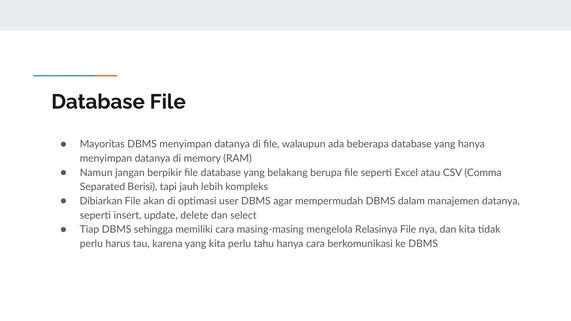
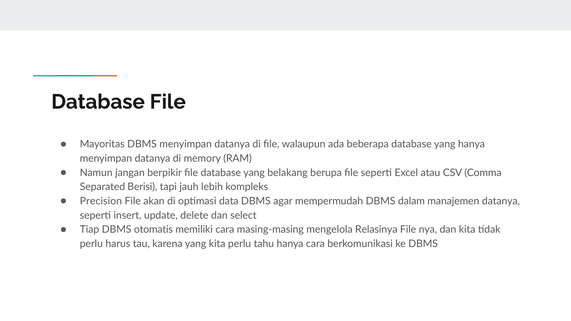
Dibiarkan: Dibiarkan -> Precision
user: user -> data
sehingga: sehingga -> otomatis
